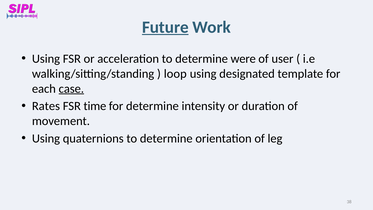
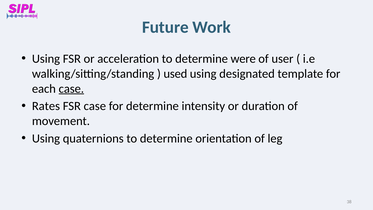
Future underline: present -> none
loop: loop -> used
FSR time: time -> case
